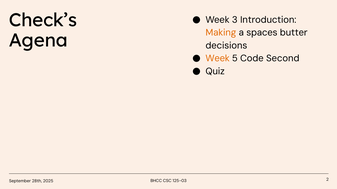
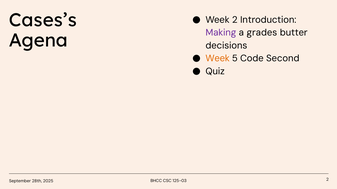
Check’s: Check’s -> Cases’s
Week 3: 3 -> 2
Making colour: orange -> purple
spaces: spaces -> grades
